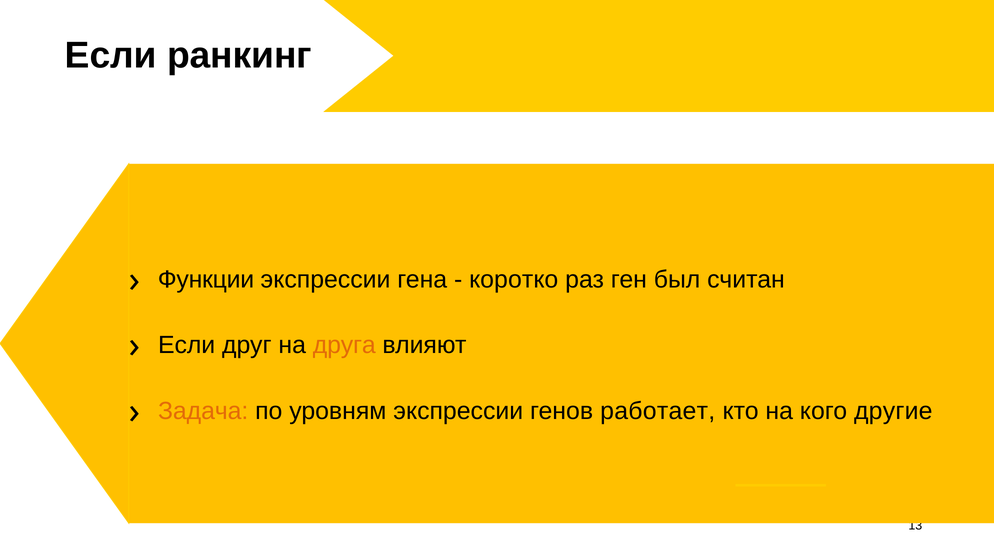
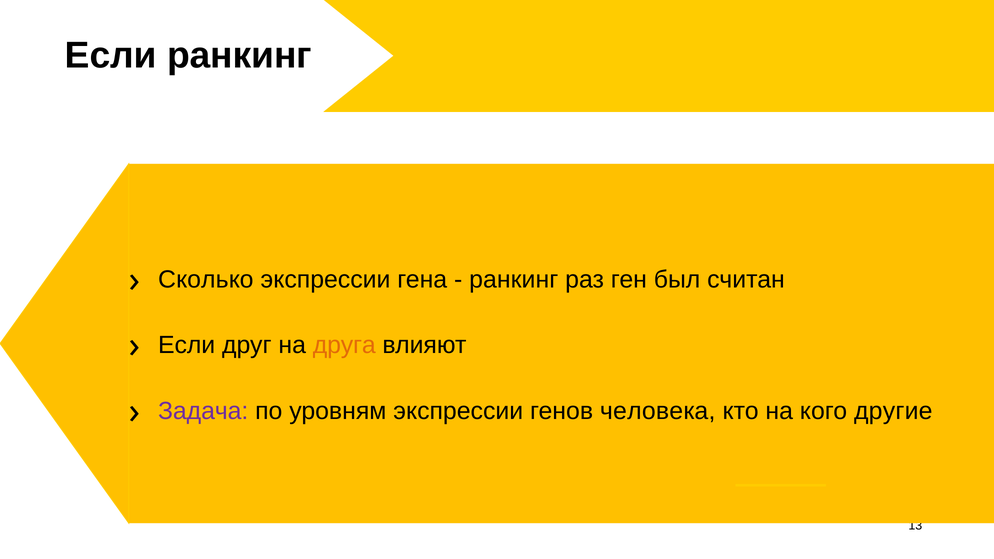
Функции: Функции -> Сколько
коротко at (514, 279): коротко -> ранкинг
Задача colour: orange -> purple
работает: работает -> человека
